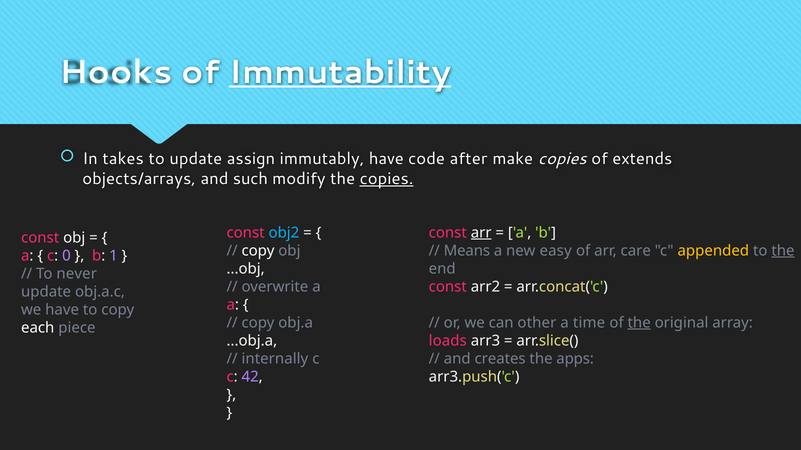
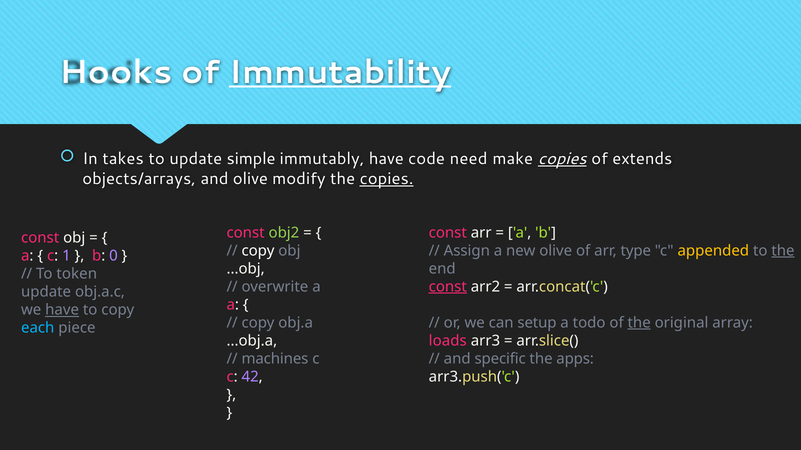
assign: assign -> simple
after: after -> need
copies at (562, 159) underline: none -> present
and such: such -> olive
obj2 colour: light blue -> light green
arr at (481, 233) underline: present -> none
Means: Means -> Assign
new easy: easy -> olive
care: care -> type
0: 0 -> 1
1: 1 -> 0
never: never -> token
const at (448, 287) underline: none -> present
have at (62, 310) underline: none -> present
other: other -> setup
time: time -> todo
each colour: white -> light blue
internally: internally -> machines
creates: creates -> specific
